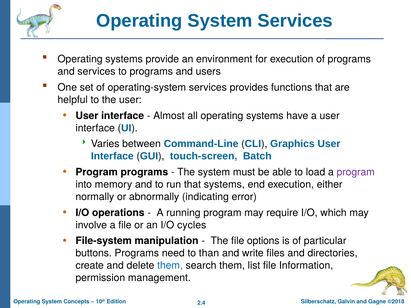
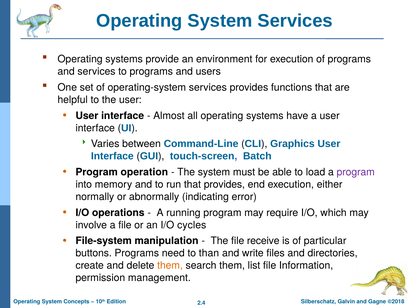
Program programs: programs -> operation
that systems: systems -> provides
options: options -> receive
them at (170, 266) colour: blue -> orange
